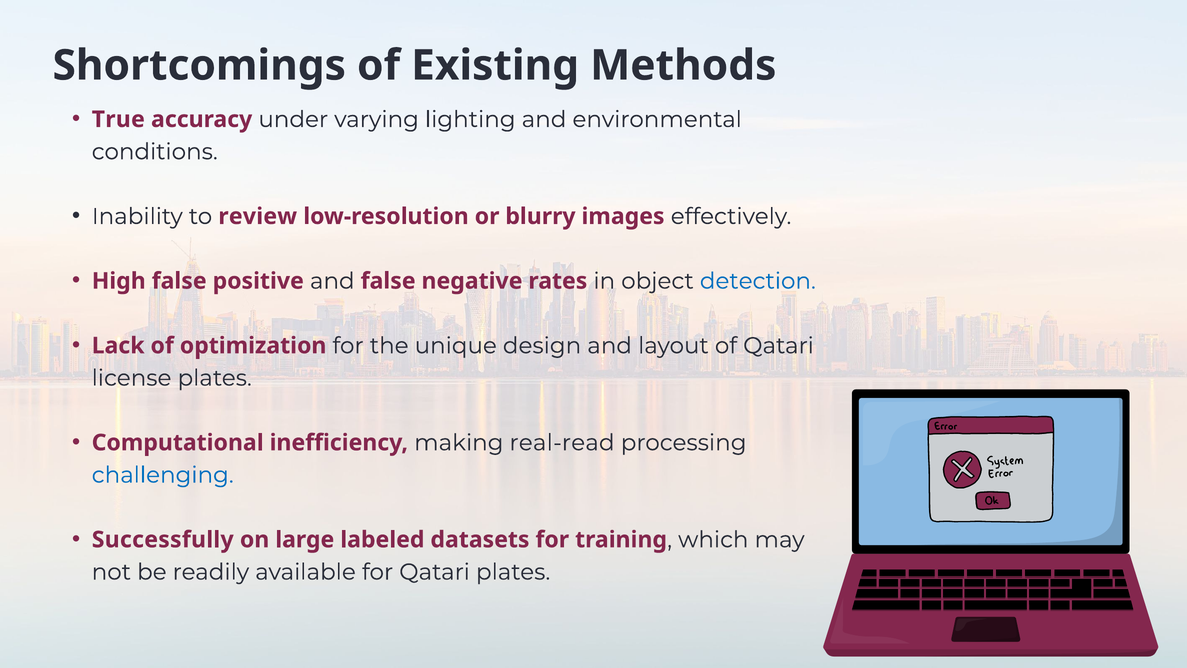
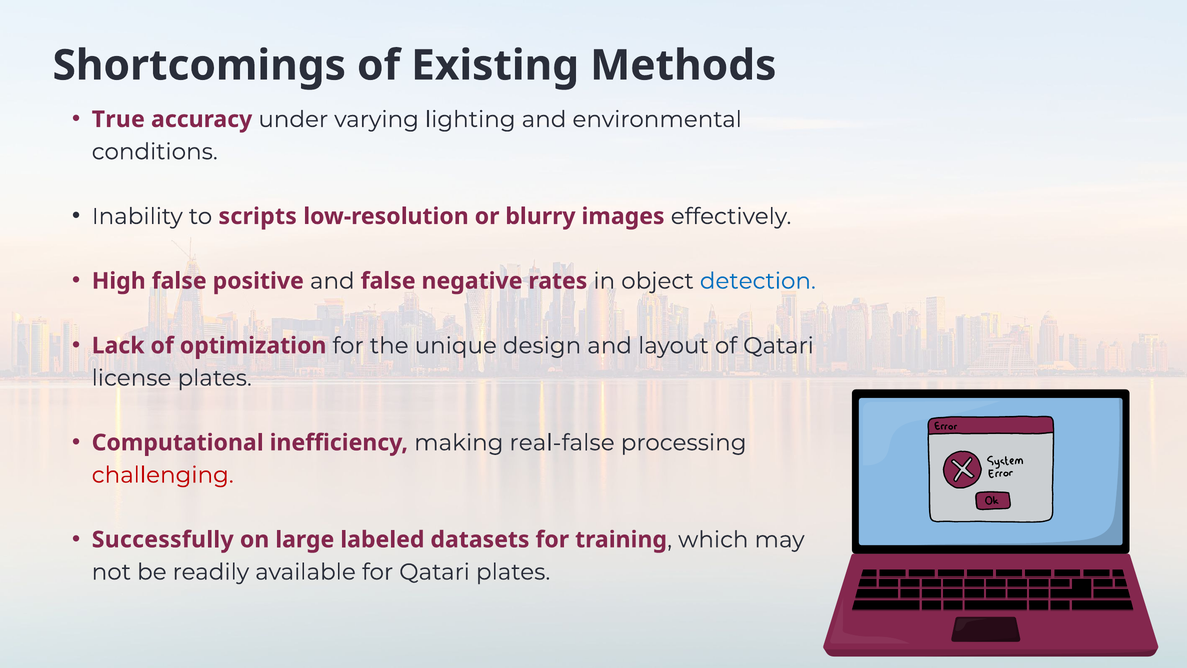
review: review -> scripts
real-read: real-read -> real-false
challenging colour: blue -> red
